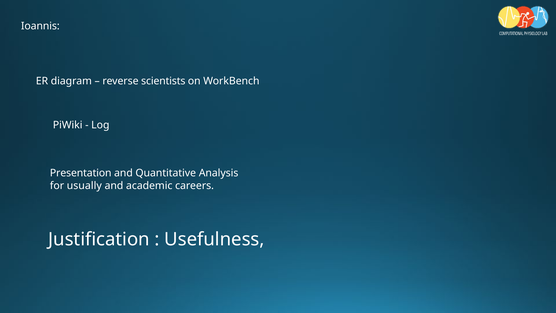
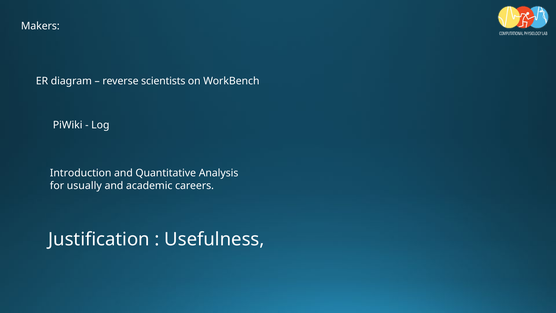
Ioannis: Ioannis -> Makers
Presentation: Presentation -> Introduction
